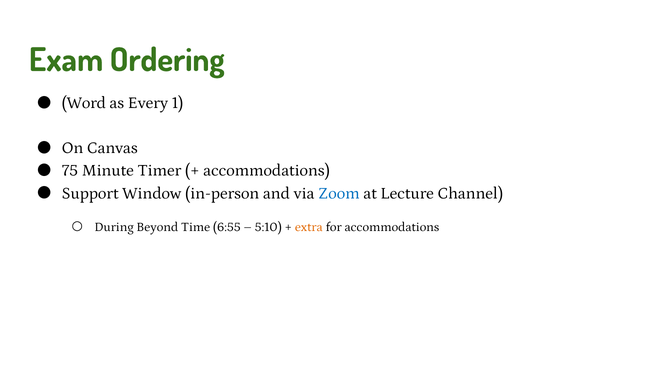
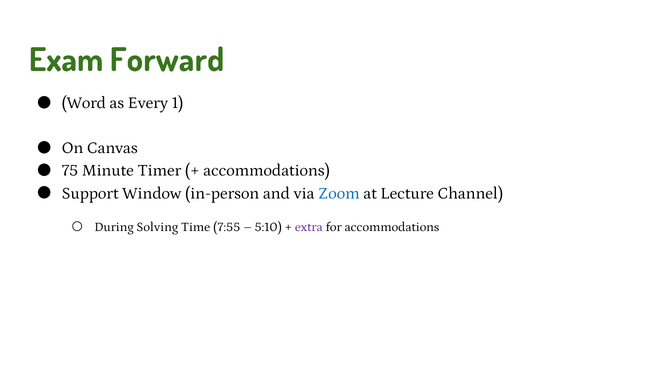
Ordering: Ordering -> Forward
Beyond: Beyond -> Solving
6:55: 6:55 -> 7:55
extra colour: orange -> purple
